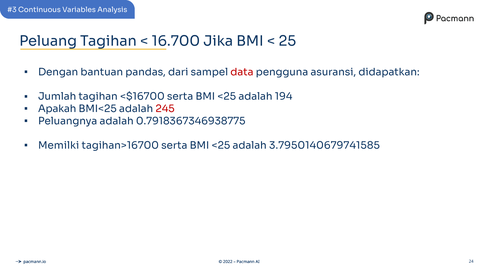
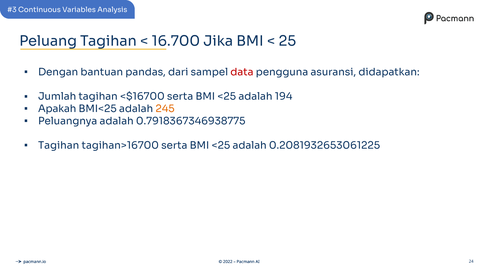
245 colour: red -> orange
Memilki at (59, 146): Memilki -> Tagihan
3.7950140679741585: 3.7950140679741585 -> 0.2081932653061225
